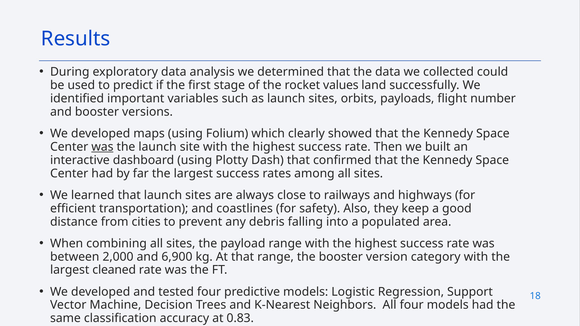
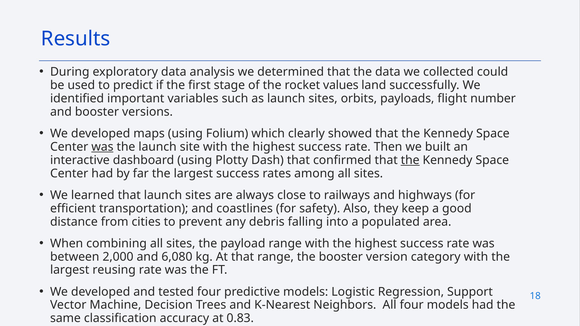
the at (410, 160) underline: none -> present
6,900: 6,900 -> 6,080
cleaned: cleaned -> reusing
